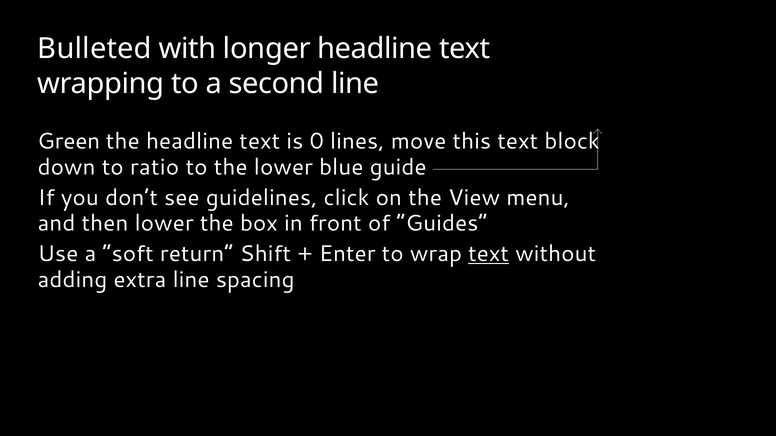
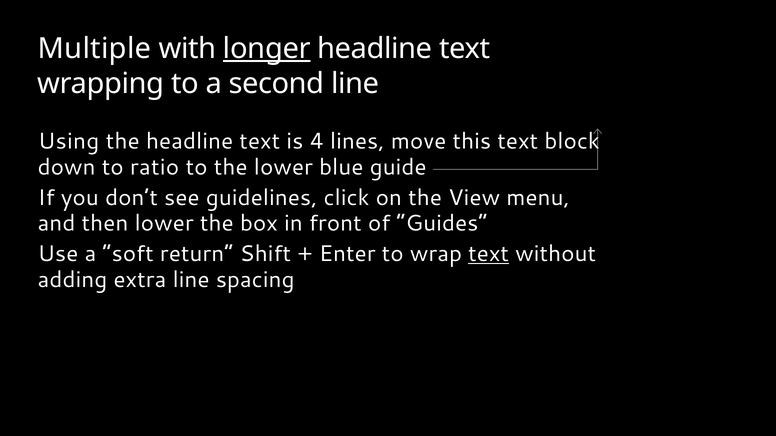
Bulleted: Bulleted -> Multiple
longer underline: none -> present
Green: Green -> Using
0: 0 -> 4
